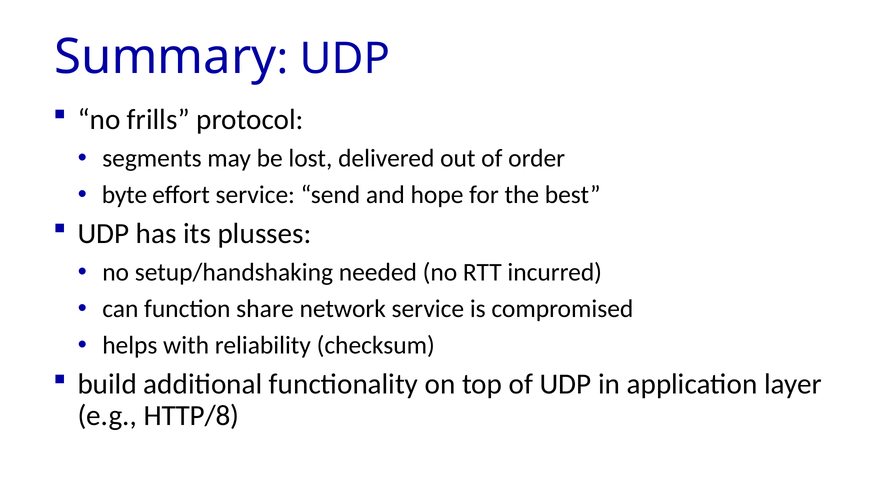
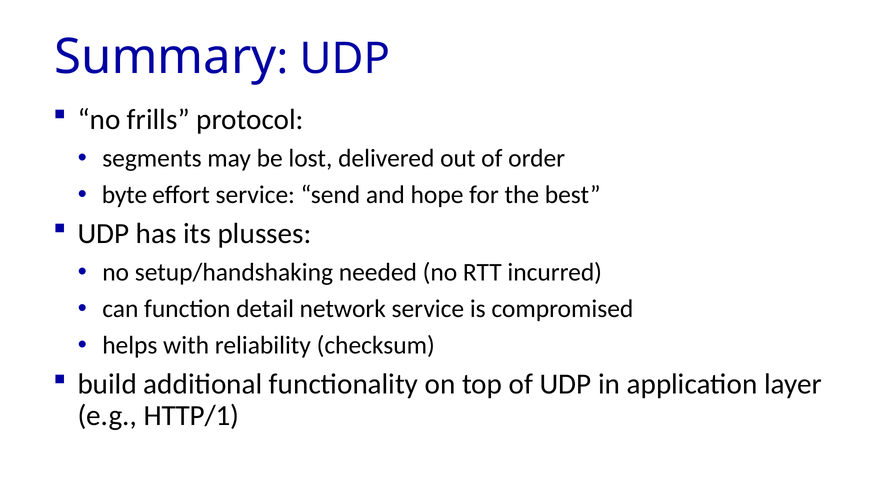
share: share -> detail
HTTP/8: HTTP/8 -> HTTP/1
